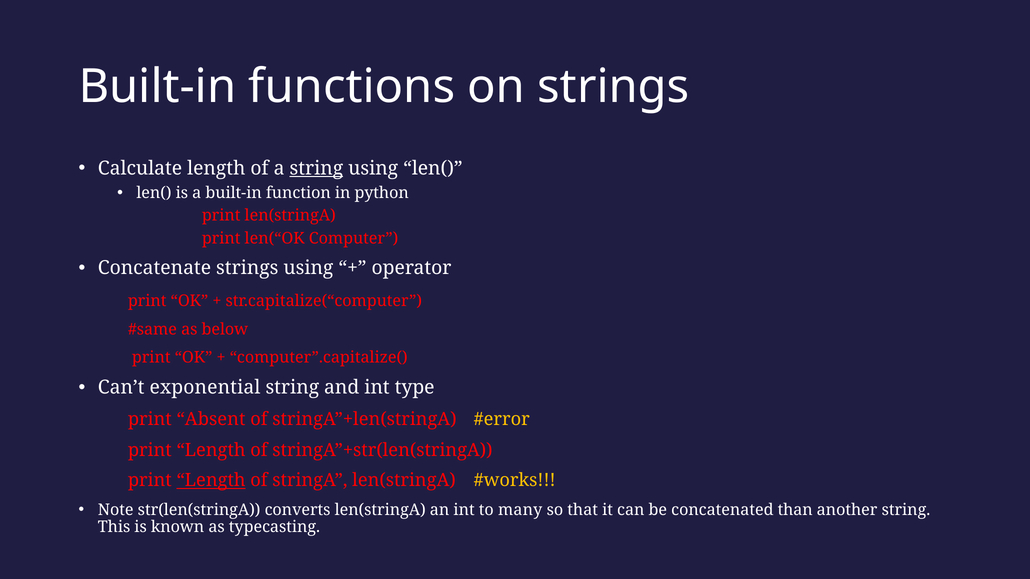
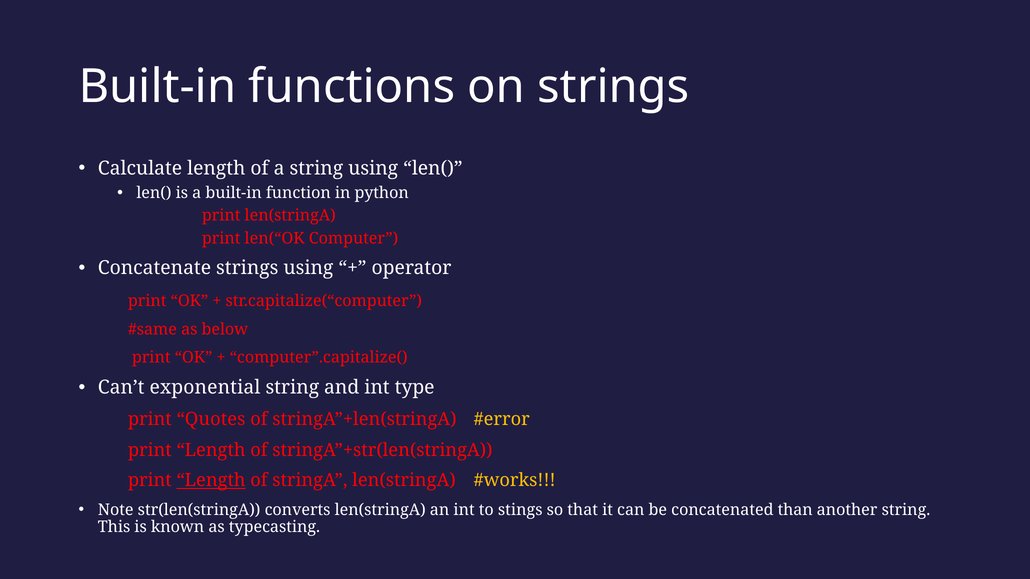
string at (316, 168) underline: present -> none
Absent: Absent -> Quotes
many: many -> stings
